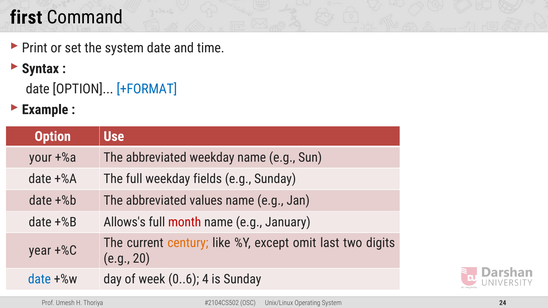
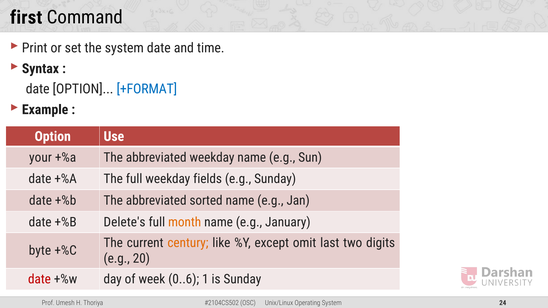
values: values -> sorted
Allows's: Allows's -> Delete's
month colour: red -> orange
year: year -> byte
date at (39, 279) colour: blue -> red
4: 4 -> 1
